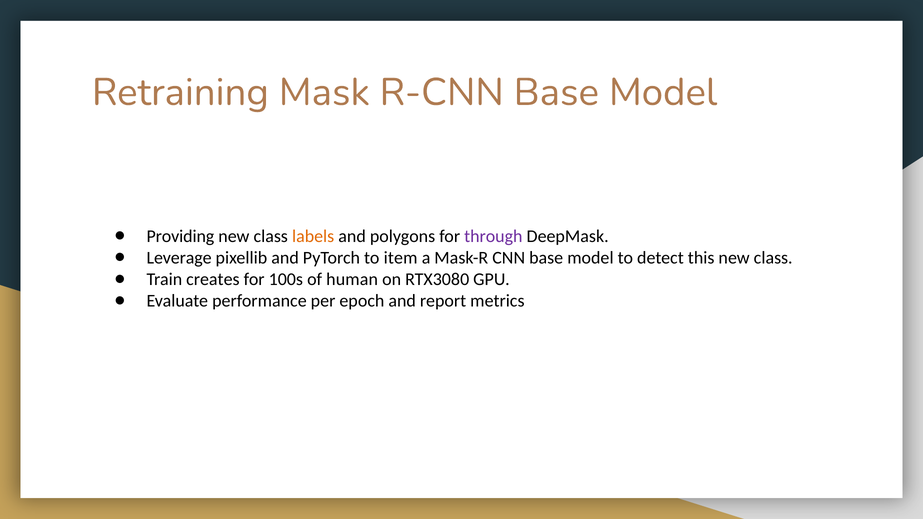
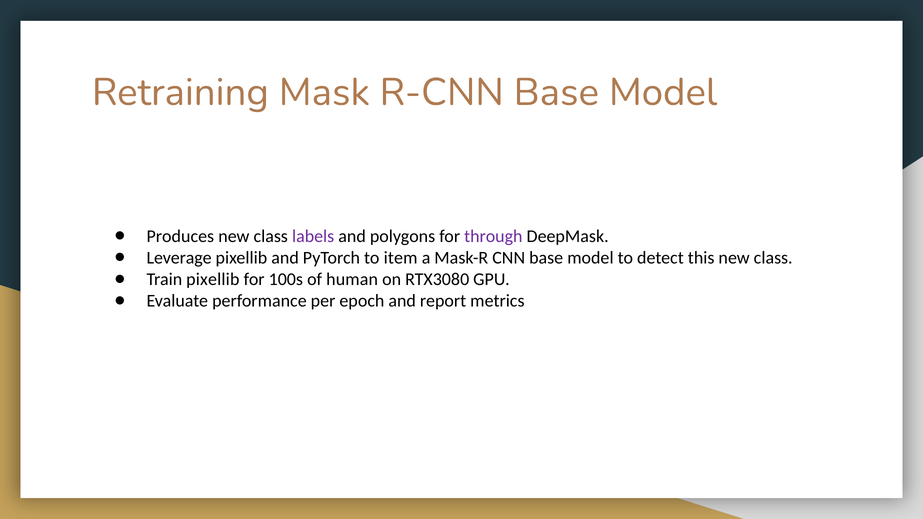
Providing: Providing -> Produces
labels colour: orange -> purple
Train creates: creates -> pixellib
